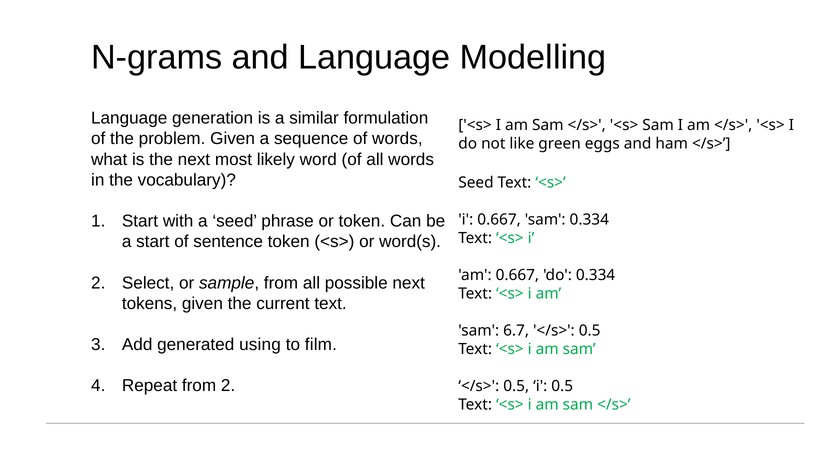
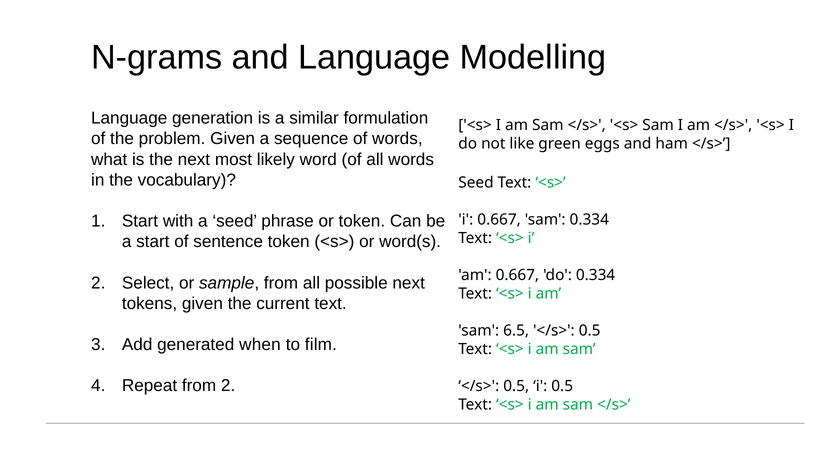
6.7: 6.7 -> 6.5
using: using -> when
